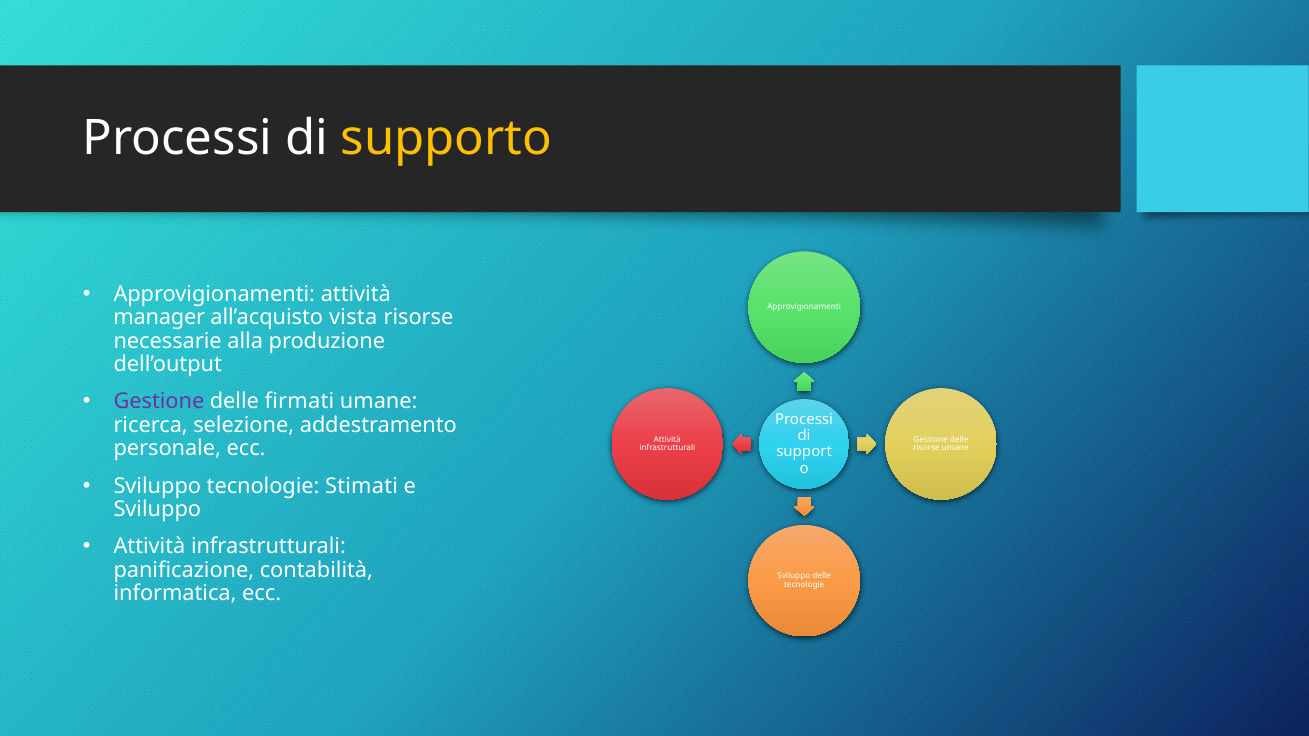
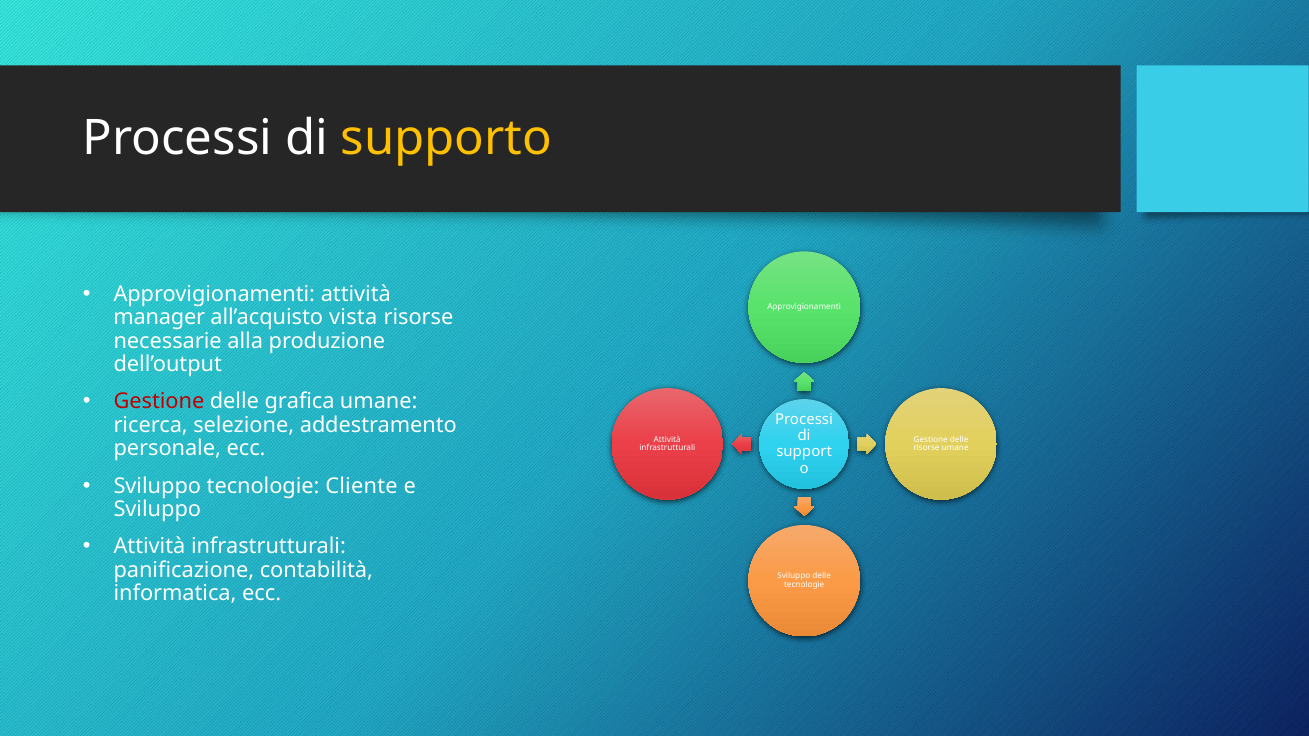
Gestione at (159, 402) colour: purple -> red
firmati: firmati -> grafica
Stimati: Stimati -> Cliente
